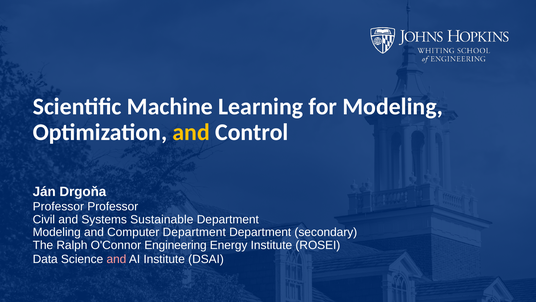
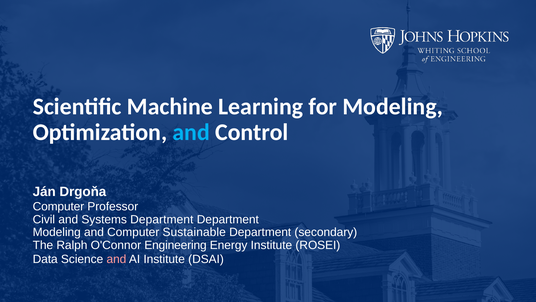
and at (191, 132) colour: yellow -> light blue
Professor at (58, 206): Professor -> Computer
Systems Sustainable: Sustainable -> Department
Computer Department: Department -> Sustainable
